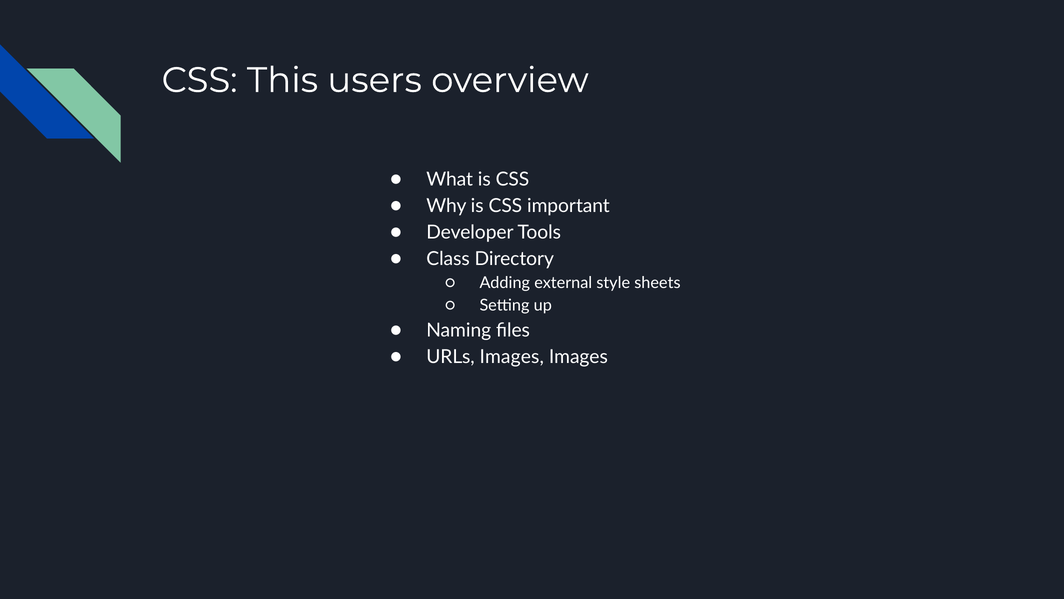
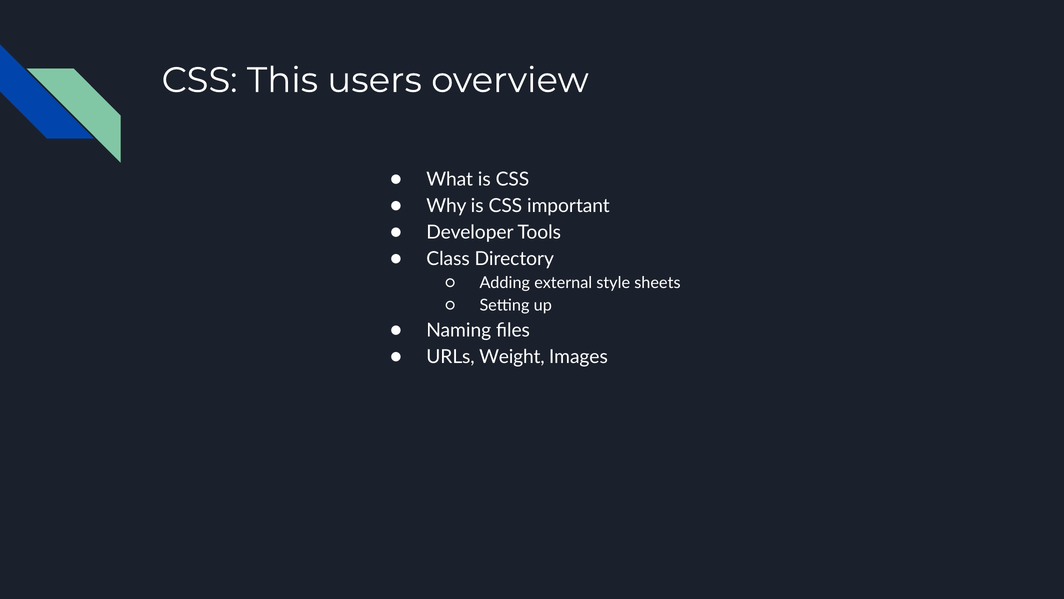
URLs Images: Images -> Weight
